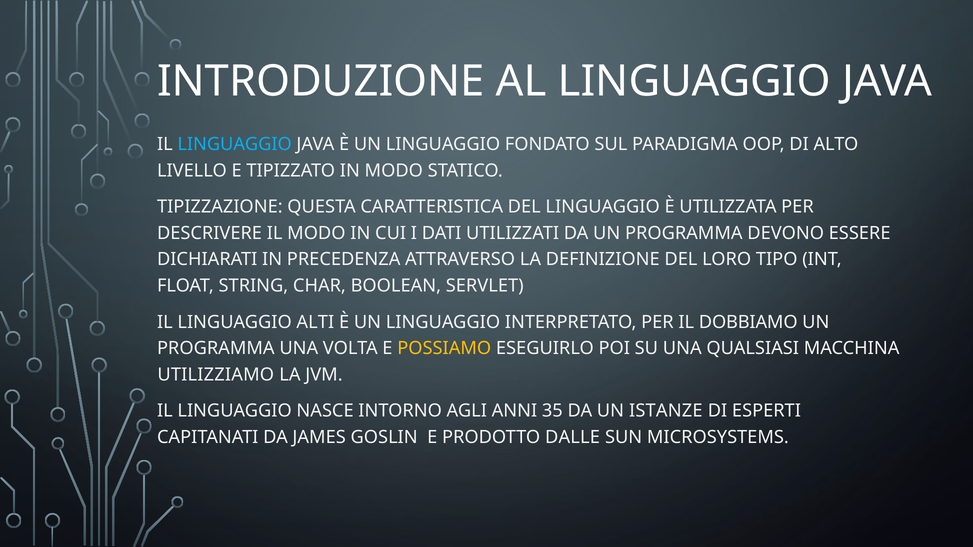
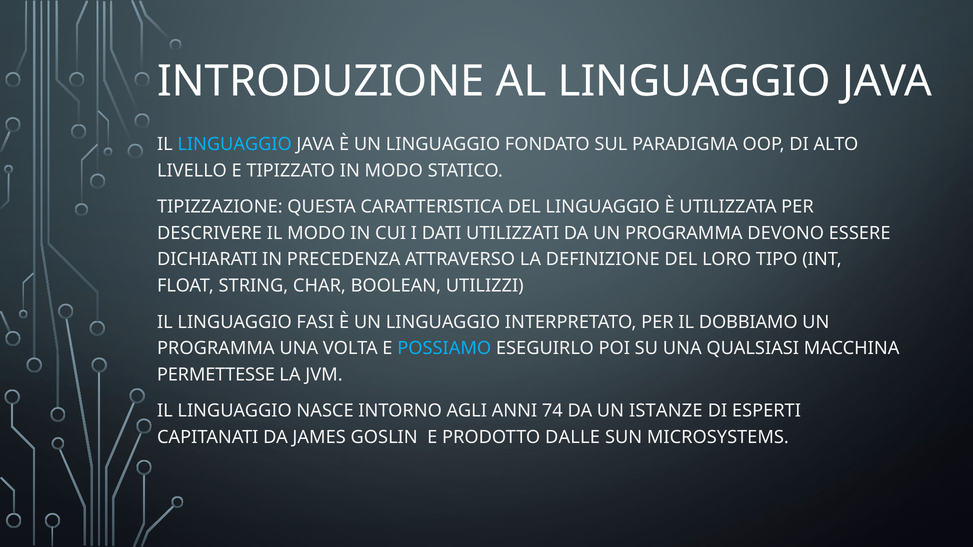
SERVLET: SERVLET -> UTILIZZI
ALTI: ALTI -> FASI
POSSIAMO colour: yellow -> light blue
UTILIZZIAMO: UTILIZZIAMO -> PERMETTESSE
35: 35 -> 74
